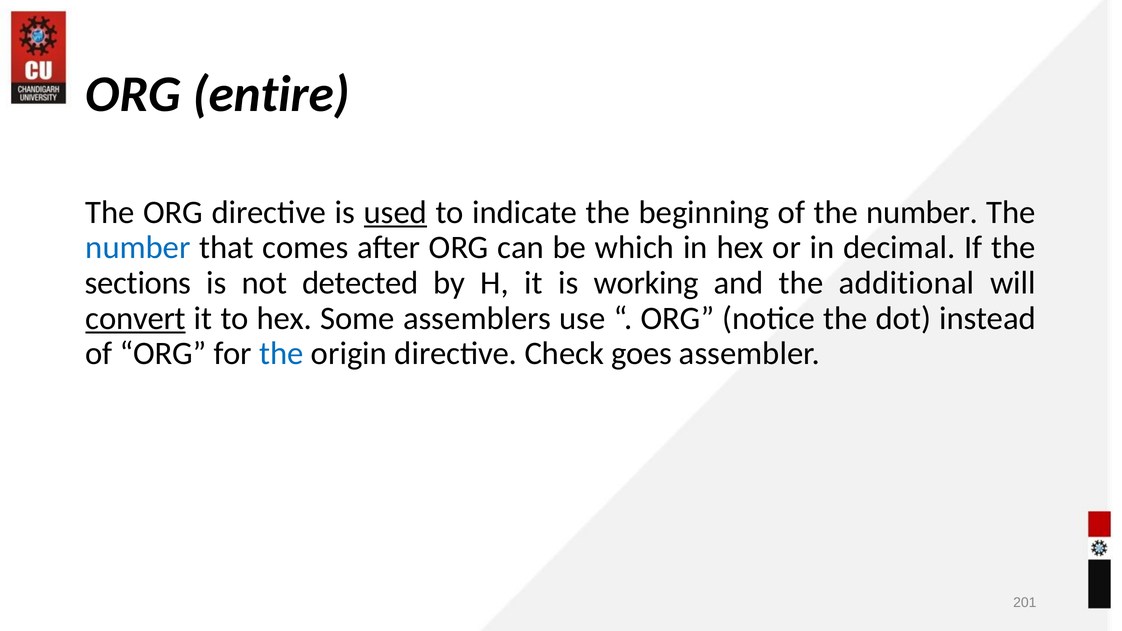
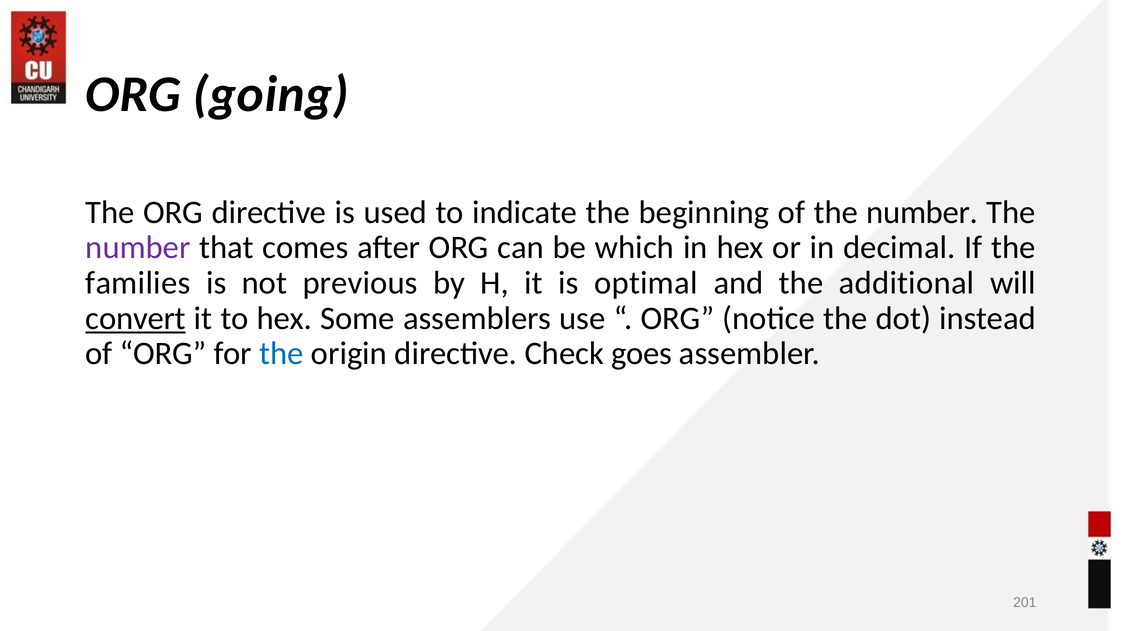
entire: entire -> going
used underline: present -> none
number at (138, 248) colour: blue -> purple
sections: sections -> families
detected: detected -> previous
working: working -> optimal
